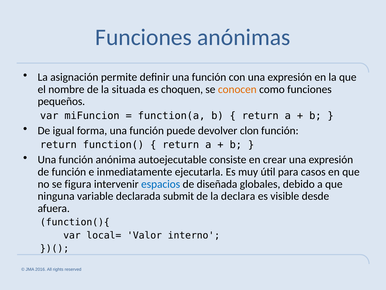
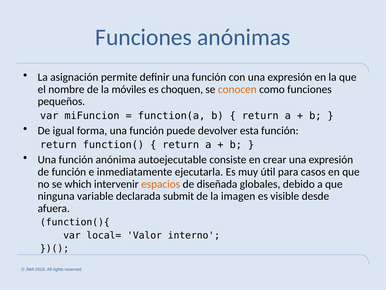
situada: situada -> móviles
clon: clon -> esta
figura: figura -> which
espacios colour: blue -> orange
declara: declara -> imagen
